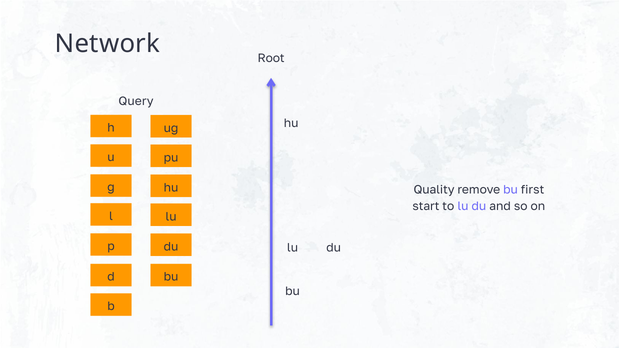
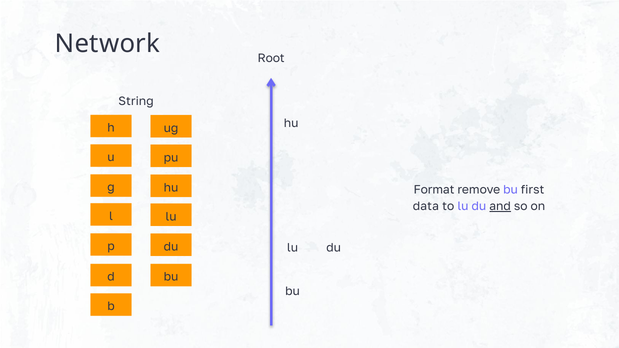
Query: Query -> String
Quality: Quality -> Format
start: start -> data
and underline: none -> present
